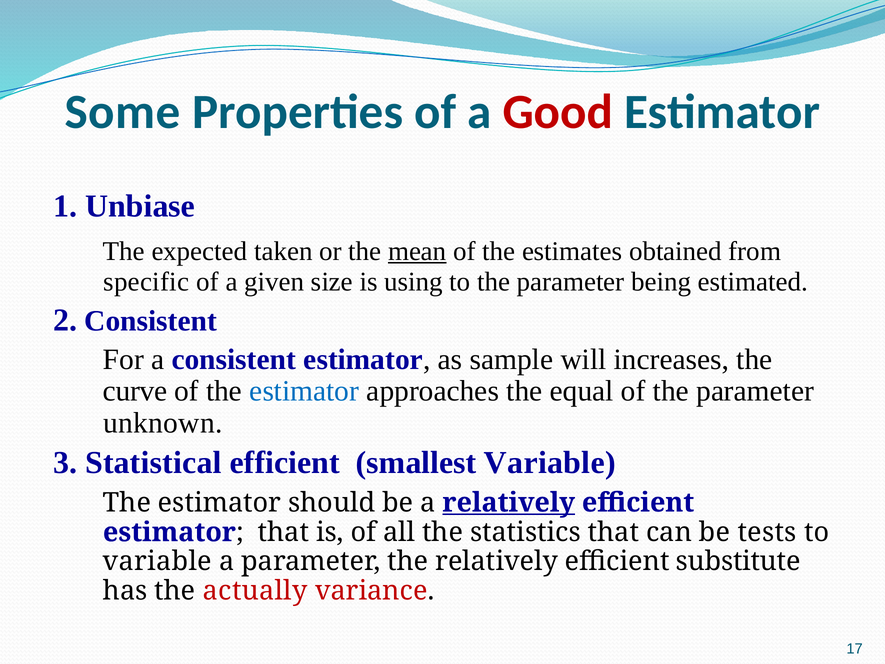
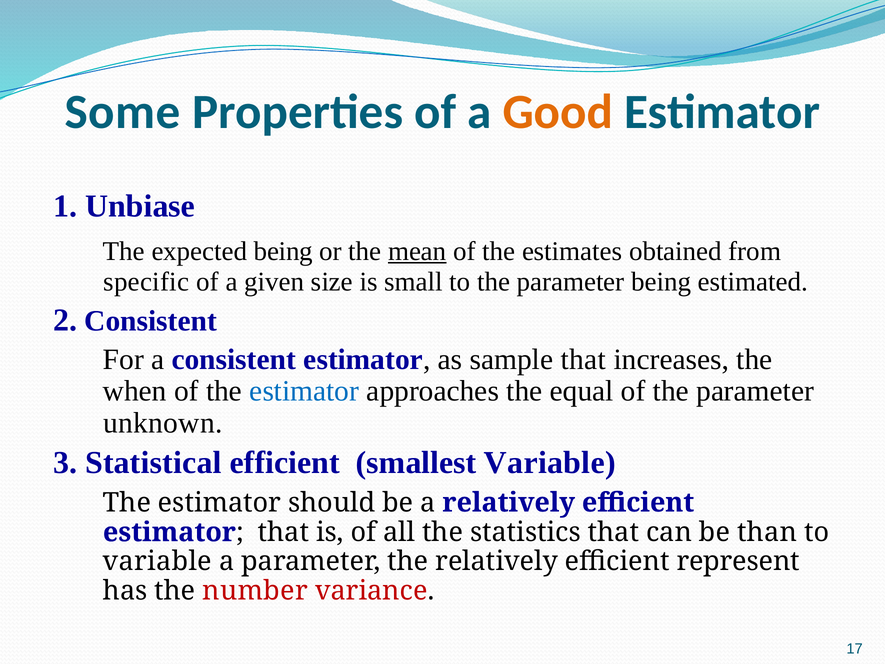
Good colour: red -> orange
expected taken: taken -> being
using: using -> small
sample will: will -> that
curve: curve -> when
relatively at (509, 502) underline: present -> none
tests: tests -> than
substitute: substitute -> represent
actually: actually -> number
